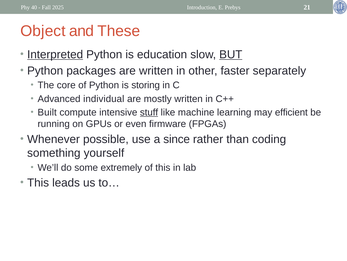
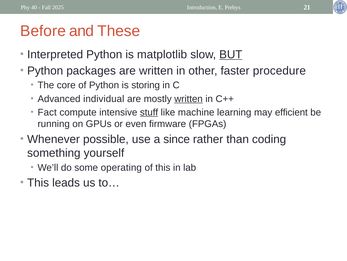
Object: Object -> Before
Interpreted underline: present -> none
education: education -> matplotlib
separately: separately -> procedure
written at (189, 99) underline: none -> present
Built: Built -> Fact
extremely: extremely -> operating
